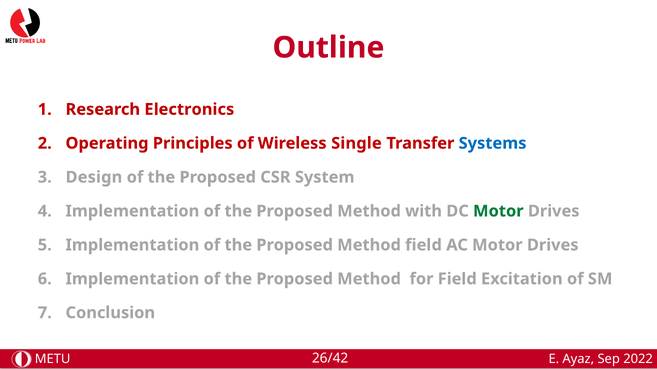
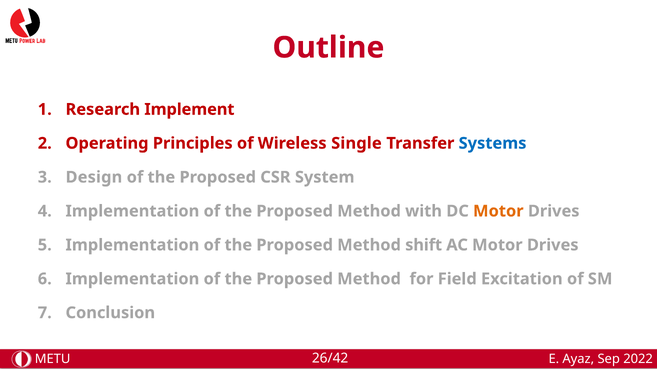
Electronics: Electronics -> Implement
Motor at (498, 211) colour: green -> orange
Method field: field -> shift
